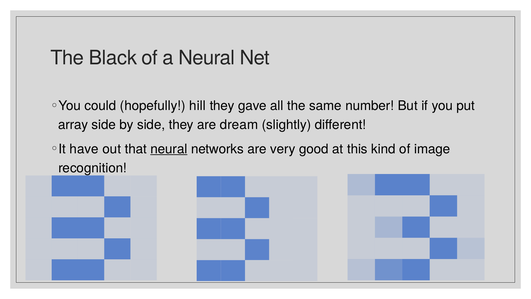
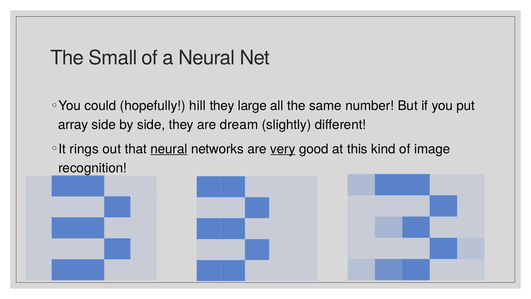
Black: Black -> Small
gave: gave -> large
have: have -> rings
very underline: none -> present
